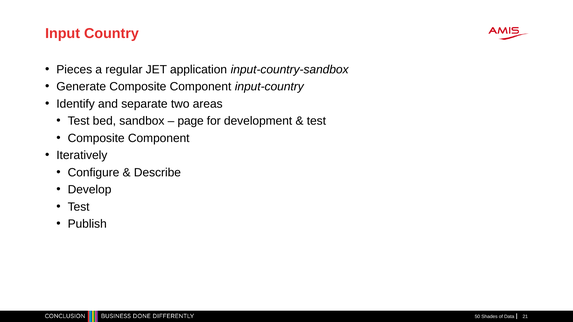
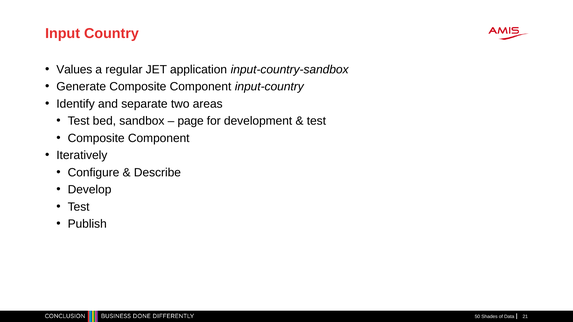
Pieces: Pieces -> Values
